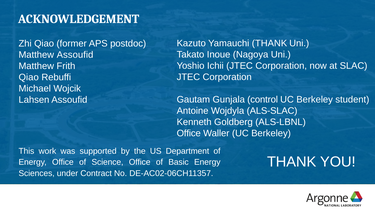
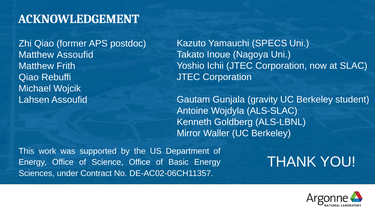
Yamauchi THANK: THANK -> SPECS
control: control -> gravity
Office at (189, 133): Office -> Mirror
